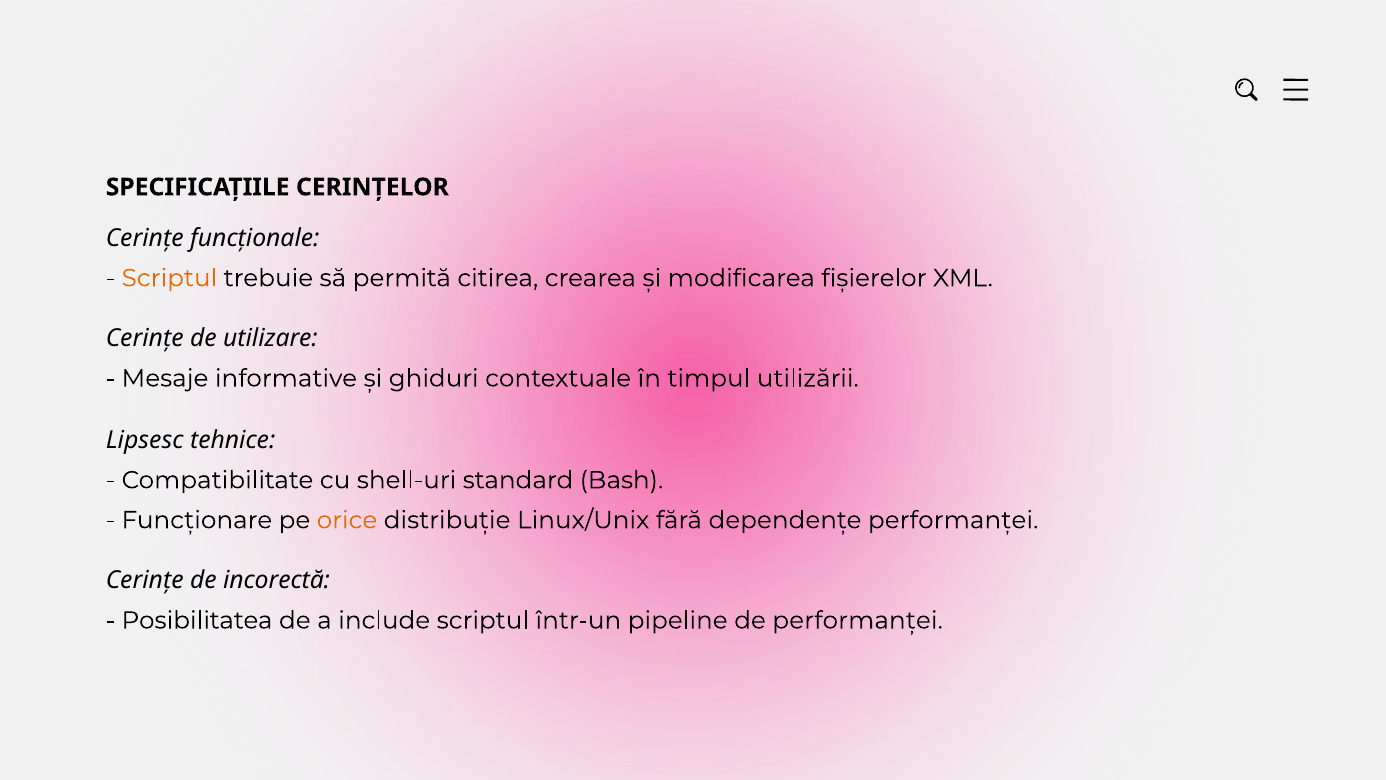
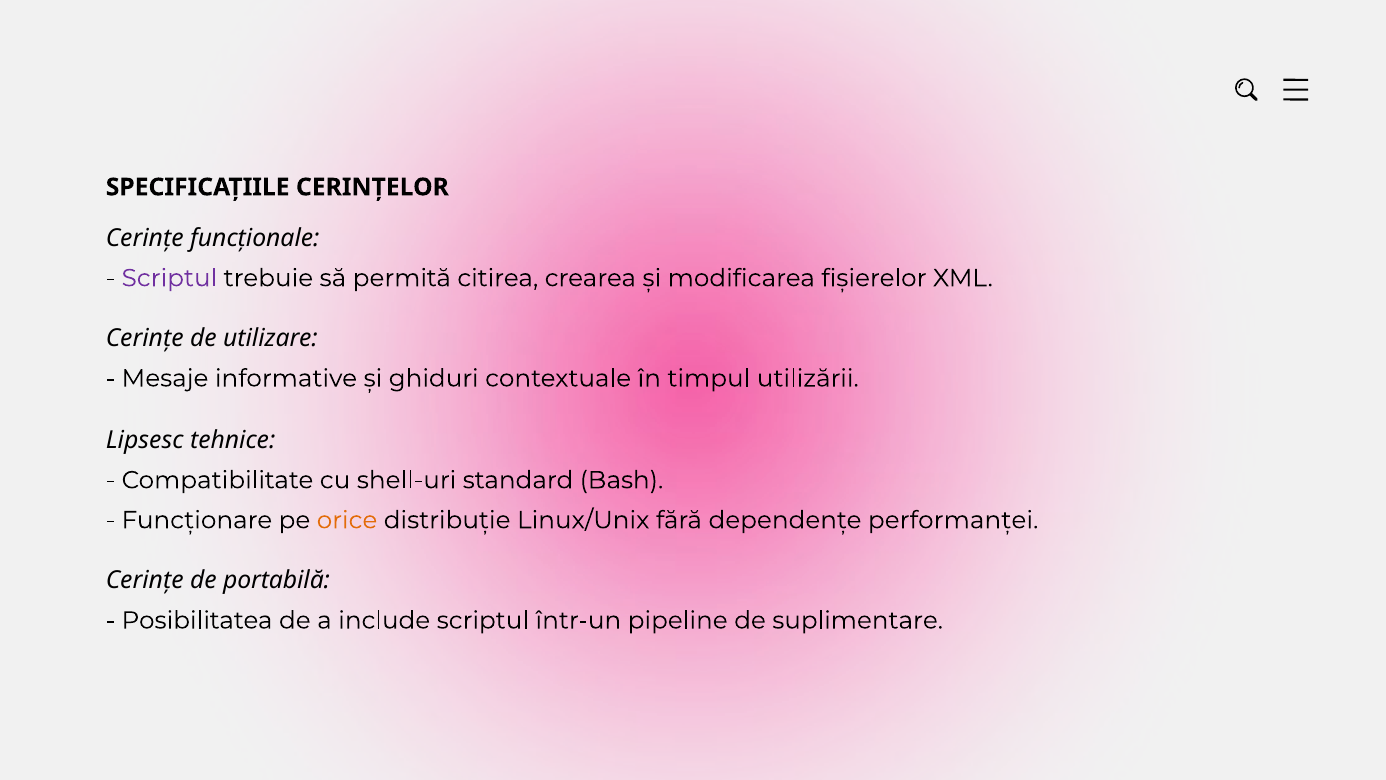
Scriptul at (169, 278) colour: orange -> purple
incorectă: incorectă -> portabilă
de performanței: performanței -> suplimentare
